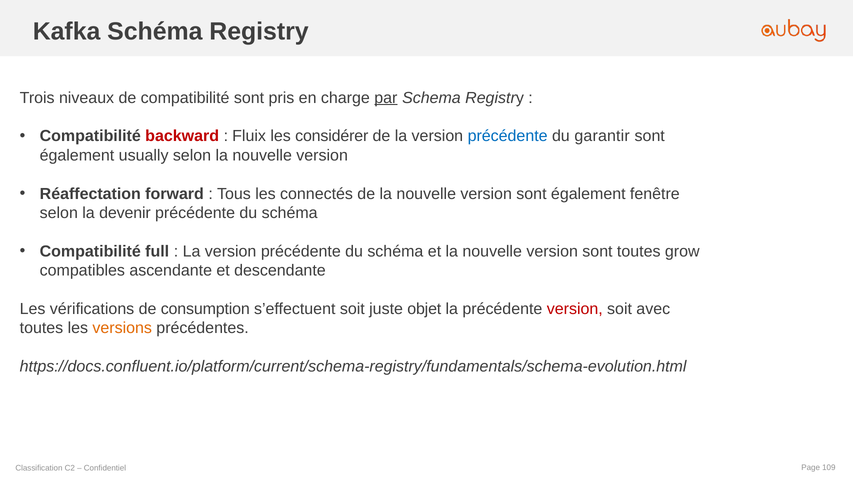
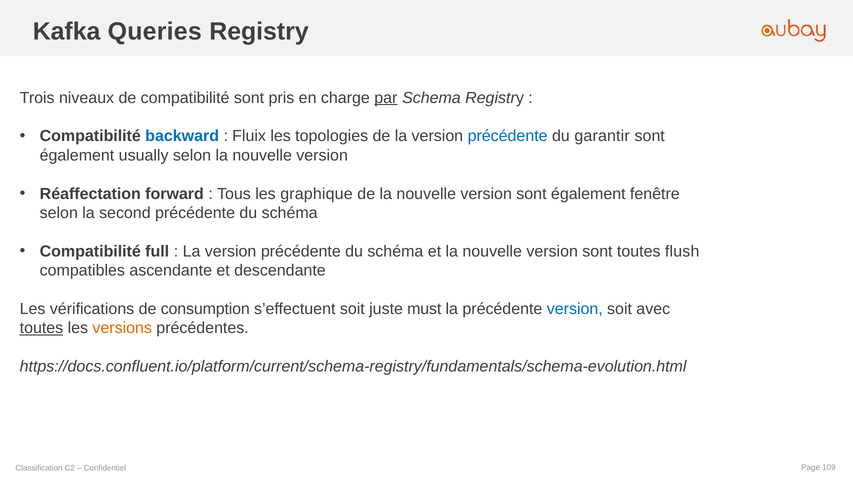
Kafka Schéma: Schéma -> Queries
backward colour: red -> blue
considérer: considérer -> topologies
connectés: connectés -> graphique
devenir: devenir -> second
grow: grow -> flush
objet: objet -> must
version at (575, 309) colour: red -> blue
toutes at (41, 328) underline: none -> present
